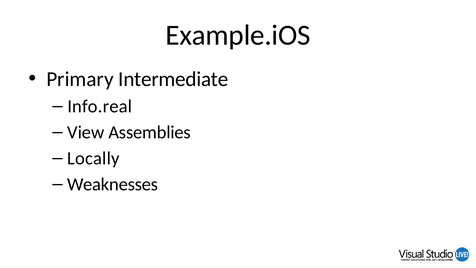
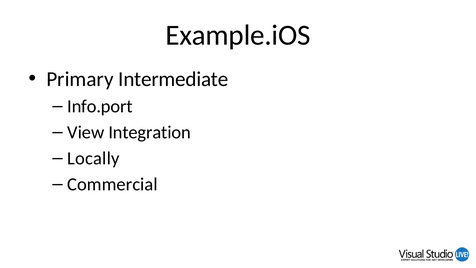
Info.real: Info.real -> Info.port
Assemblies: Assemblies -> Integration
Weaknesses: Weaknesses -> Commercial
